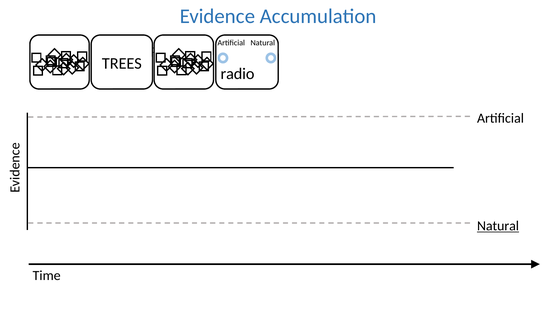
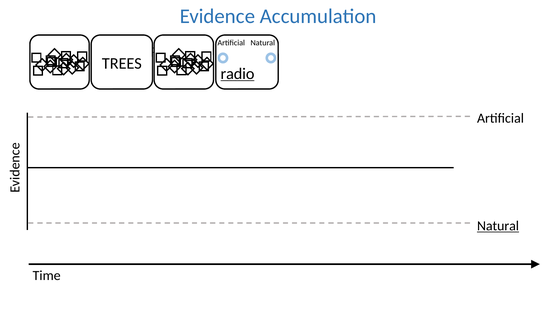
radio underline: none -> present
